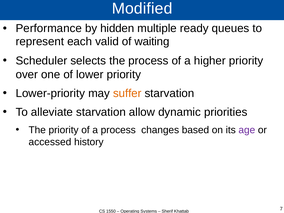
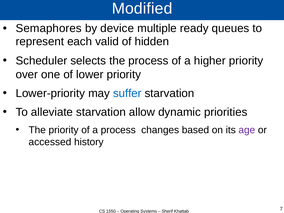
Performance: Performance -> Semaphores
hidden: hidden -> device
waiting: waiting -> hidden
suffer colour: orange -> blue
